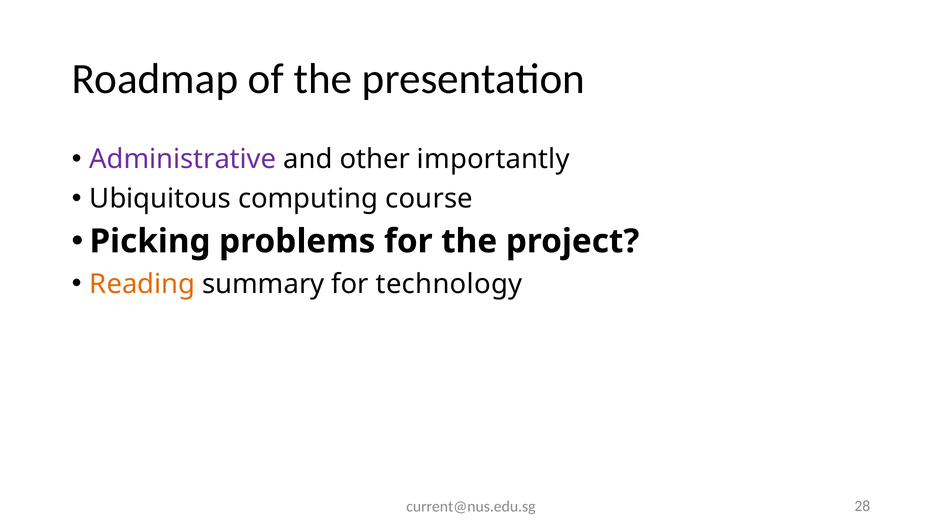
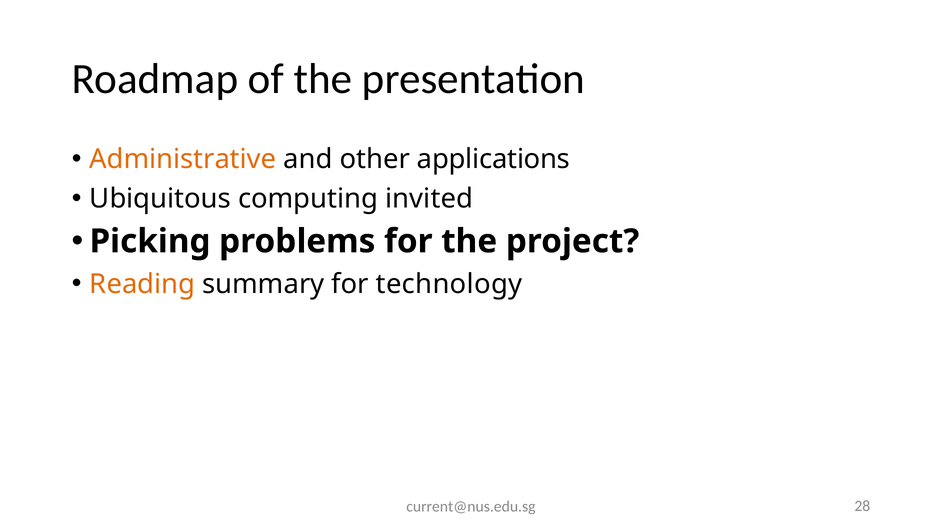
Administrative colour: purple -> orange
importantly: importantly -> applications
course: course -> invited
